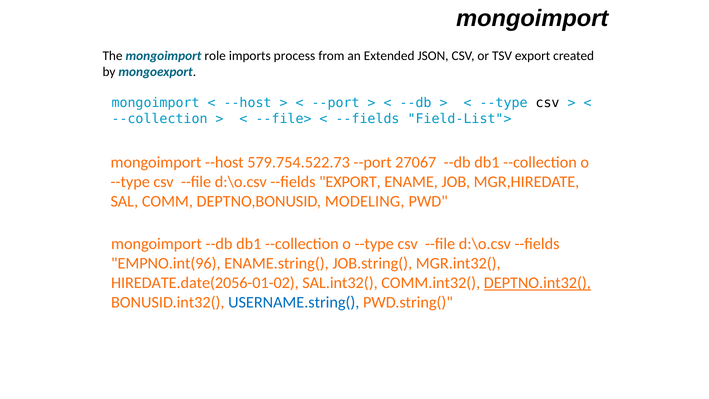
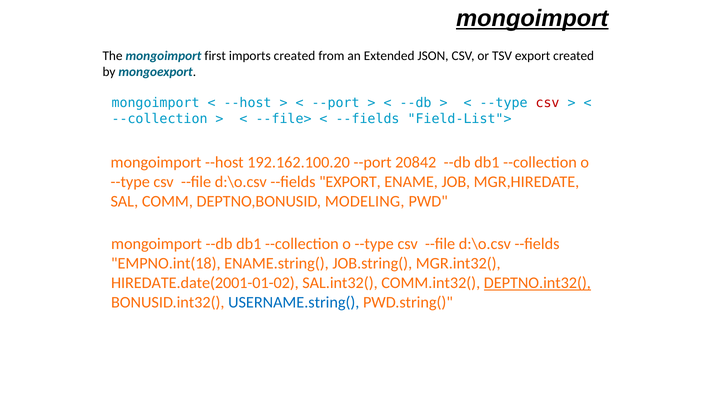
mongoimport at (532, 18) underline: none -> present
role: role -> first
imports process: process -> created
csv at (548, 103) colour: black -> red
579.754.522.73: 579.754.522.73 -> 192.162.100.20
27067: 27067 -> 20842
EMPNO.int(96: EMPNO.int(96 -> EMPNO.int(18
HIREDATE.date(2056-01-02: HIREDATE.date(2056-01-02 -> HIREDATE.date(2001-01-02
